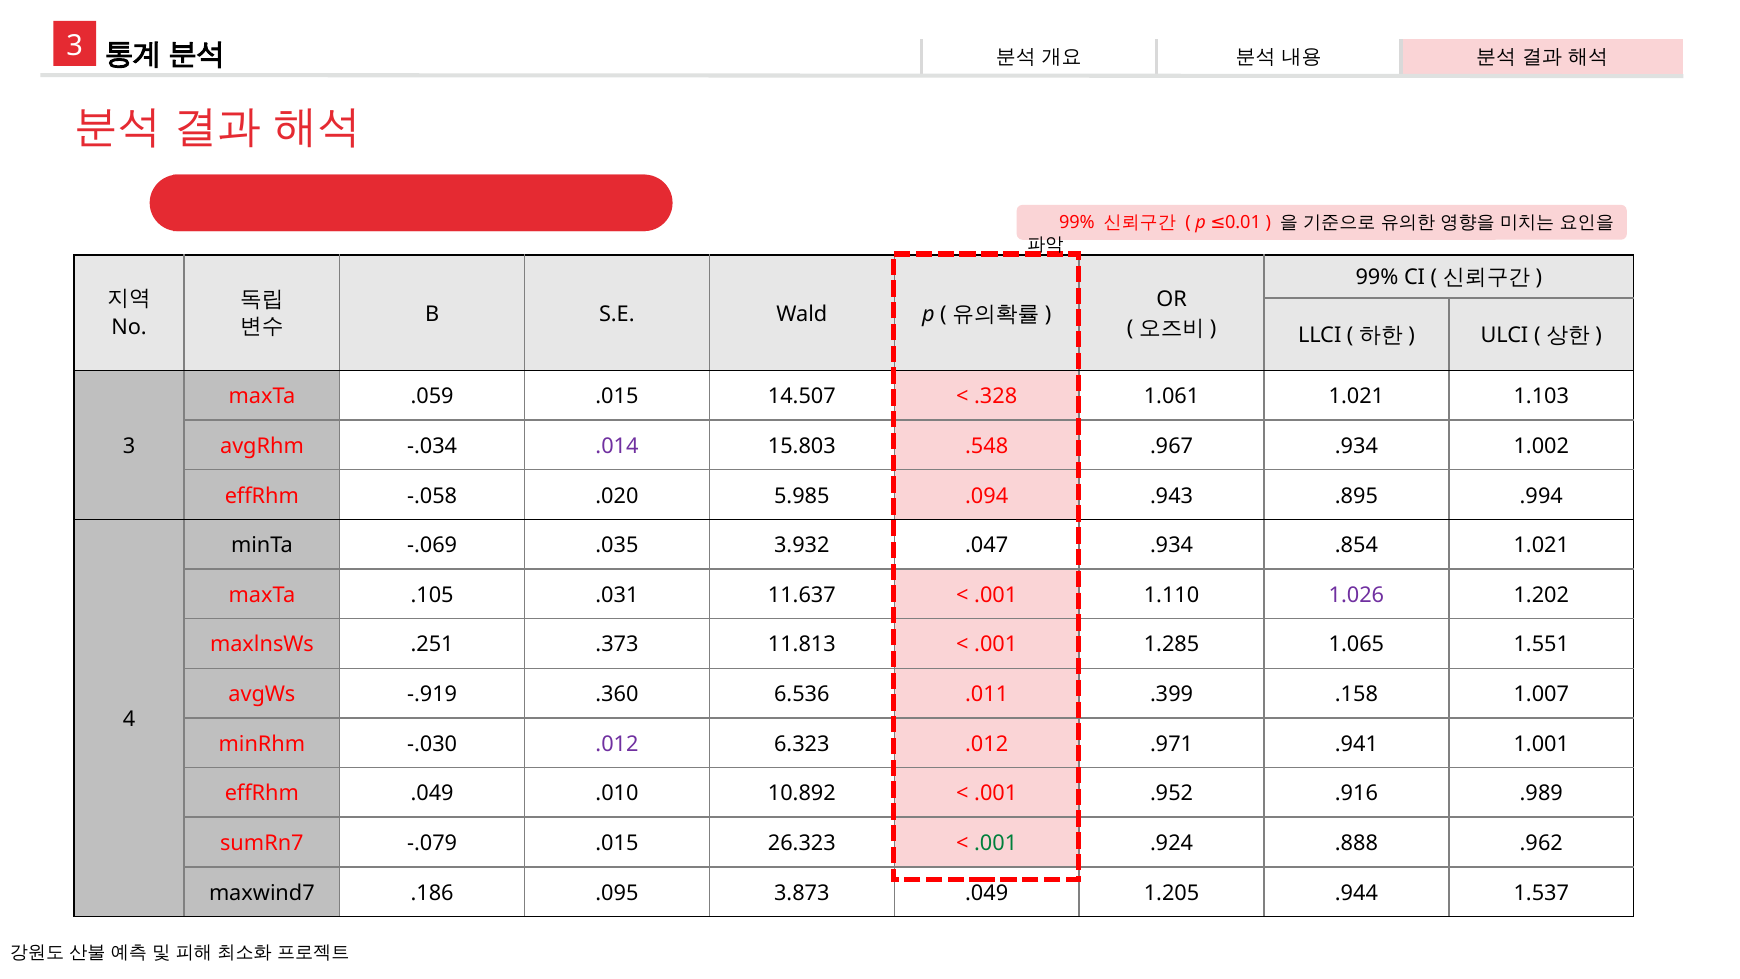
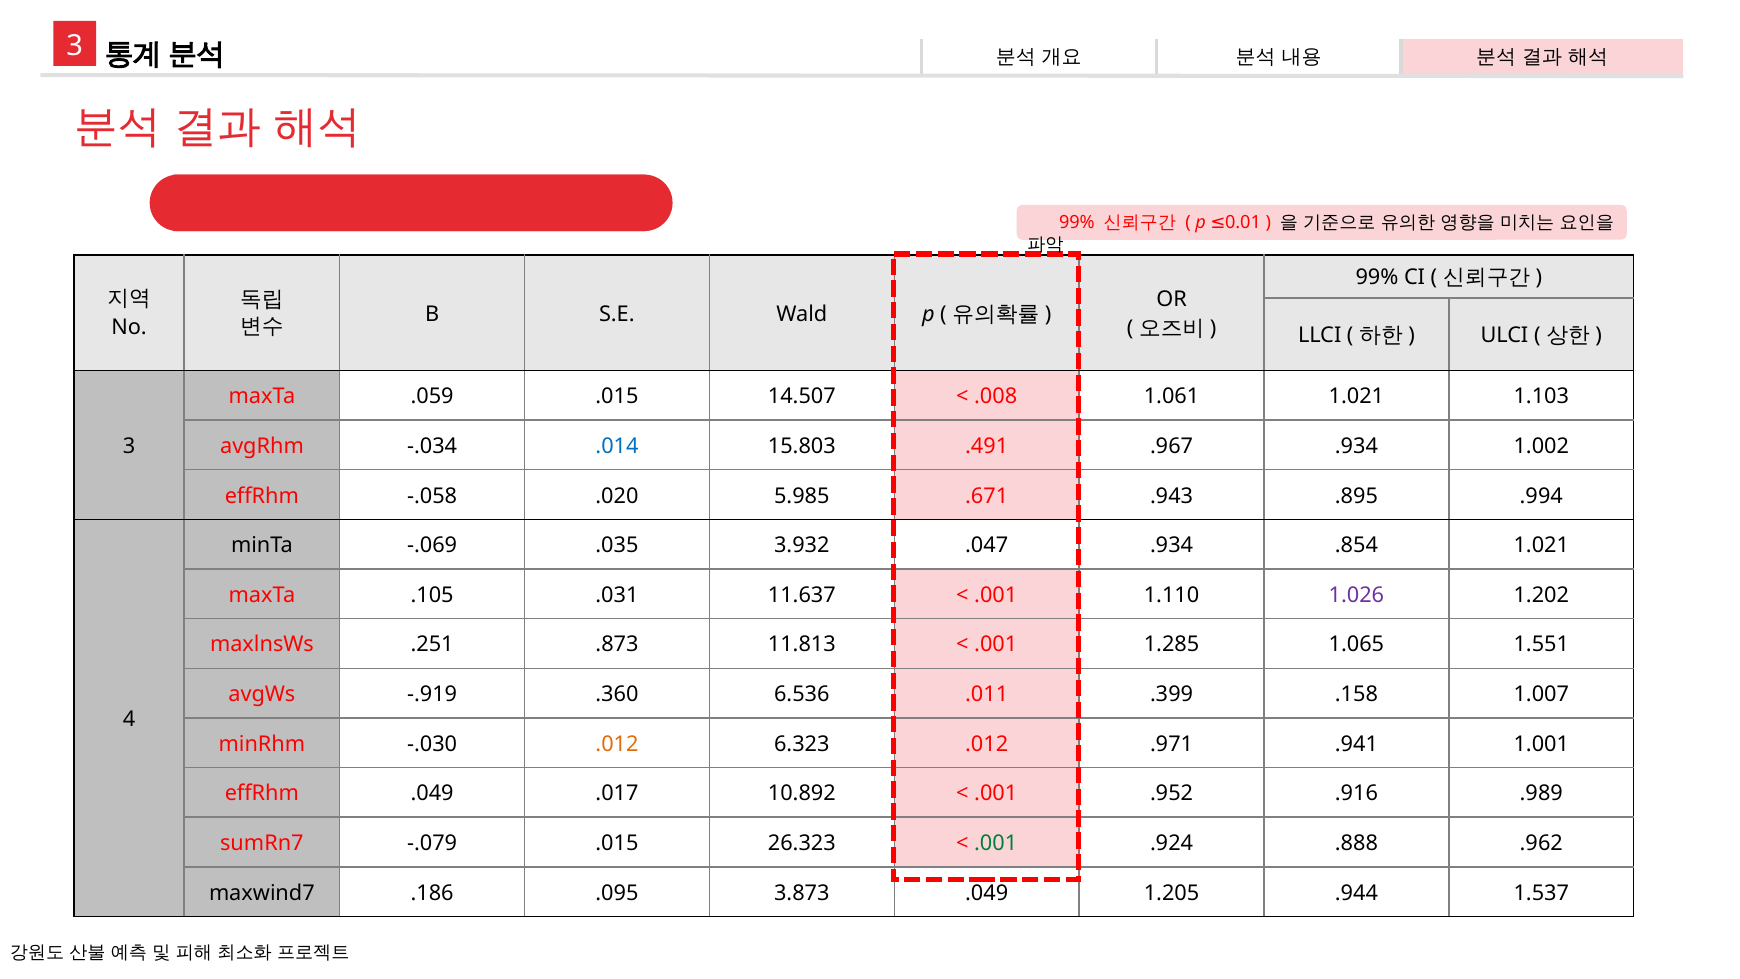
.328: .328 -> .008
.014 colour: purple -> blue
.548: .548 -> .491
.094: .094 -> .671
.373: .373 -> .873
.012 at (617, 744) colour: purple -> orange
.010: .010 -> .017
